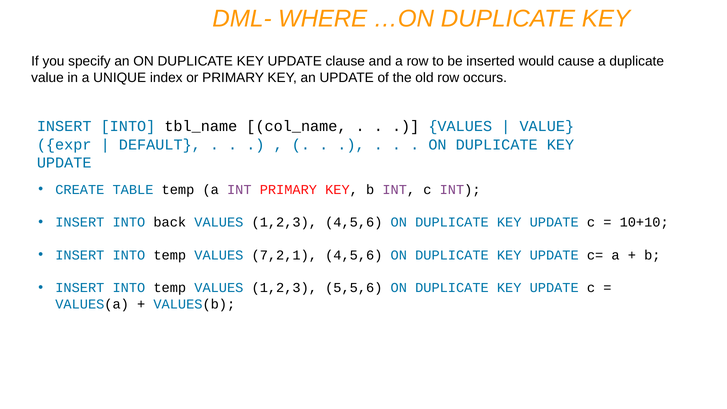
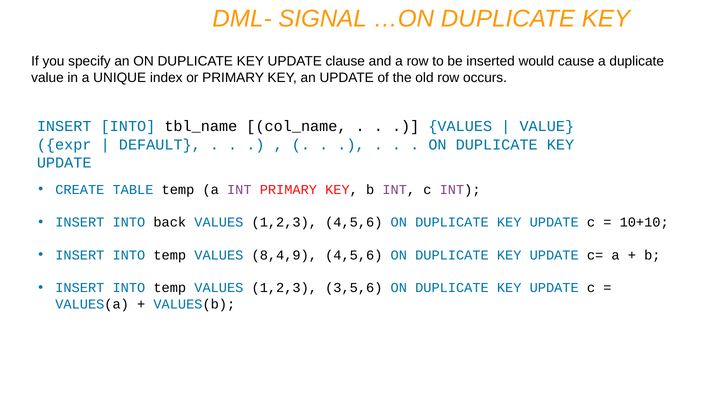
WHERE: WHERE -> SIGNAL
7,2,1: 7,2,1 -> 8,4,9
5,5,6: 5,5,6 -> 3,5,6
